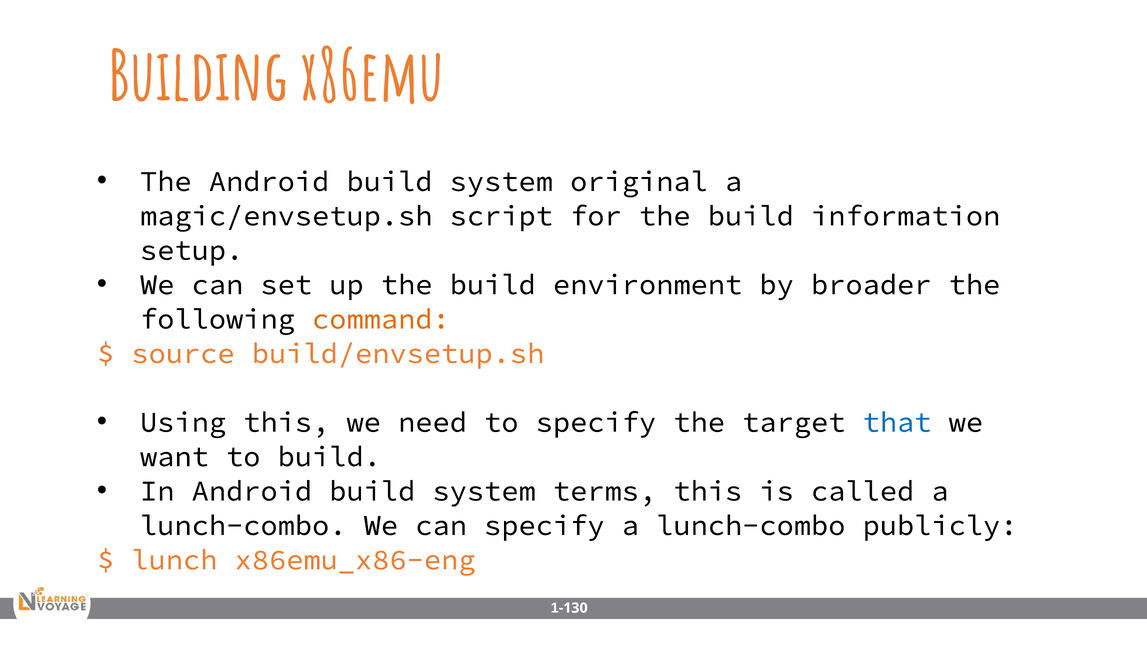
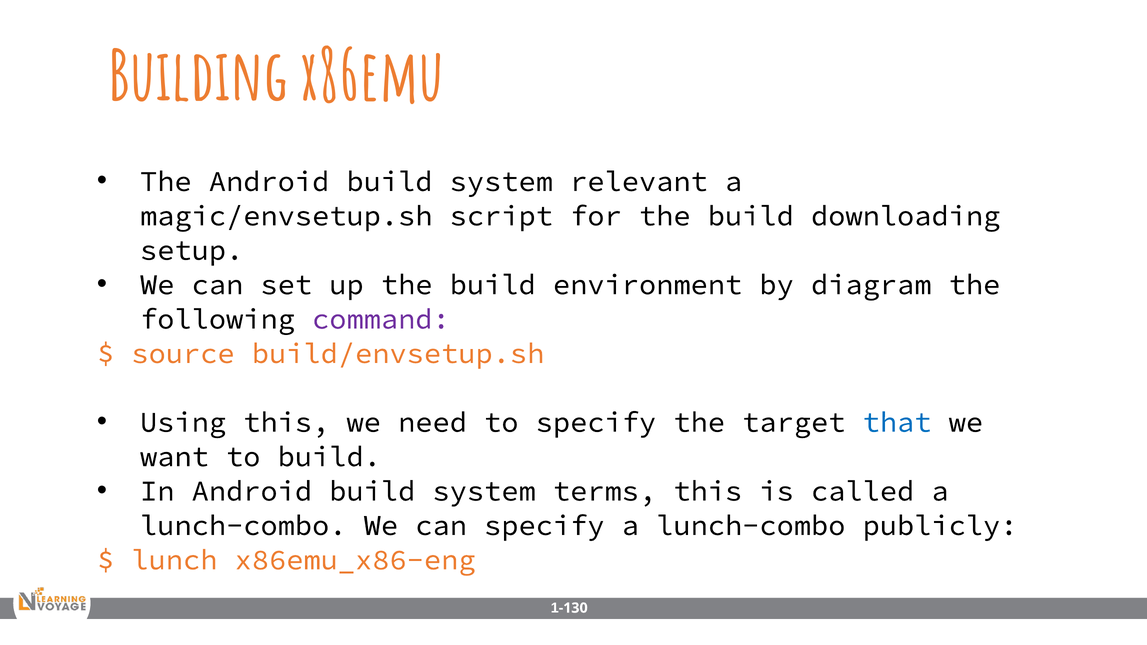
original: original -> relevant
information: information -> downloading
broader: broader -> diagram
command colour: orange -> purple
